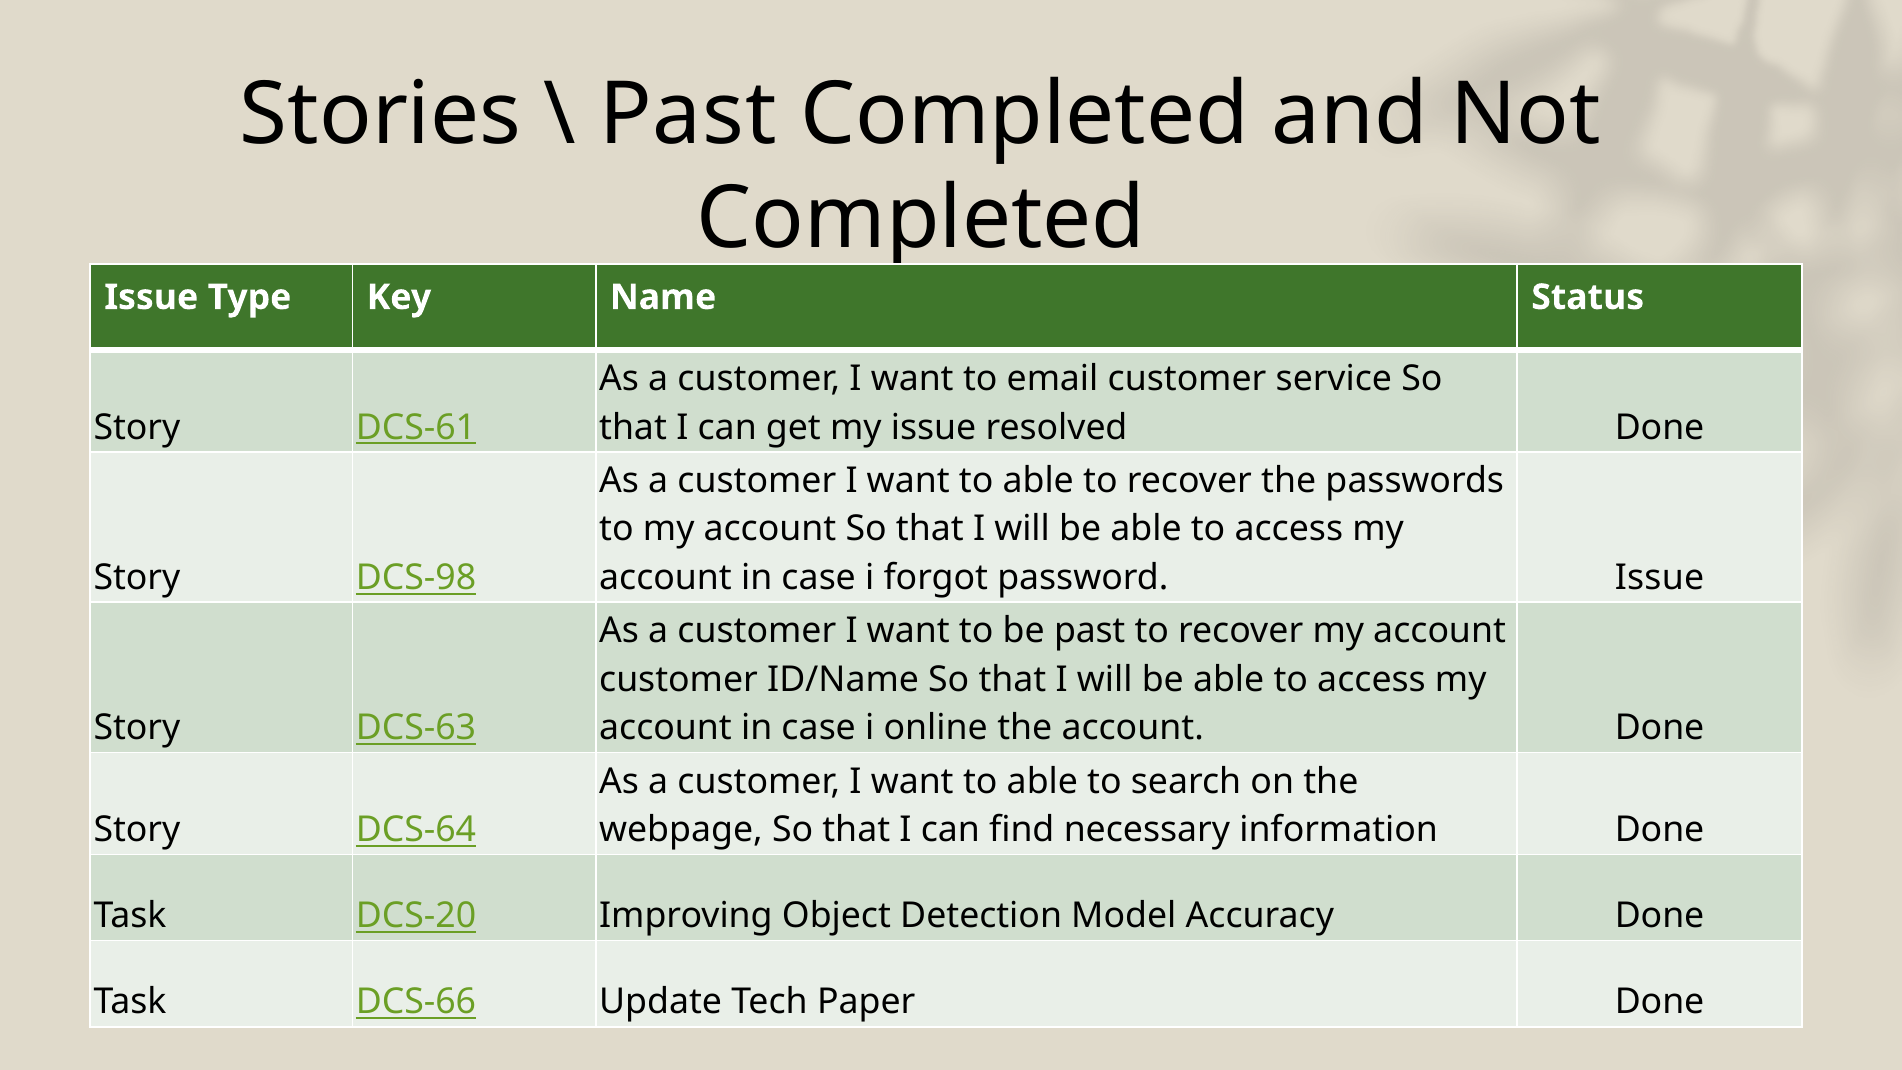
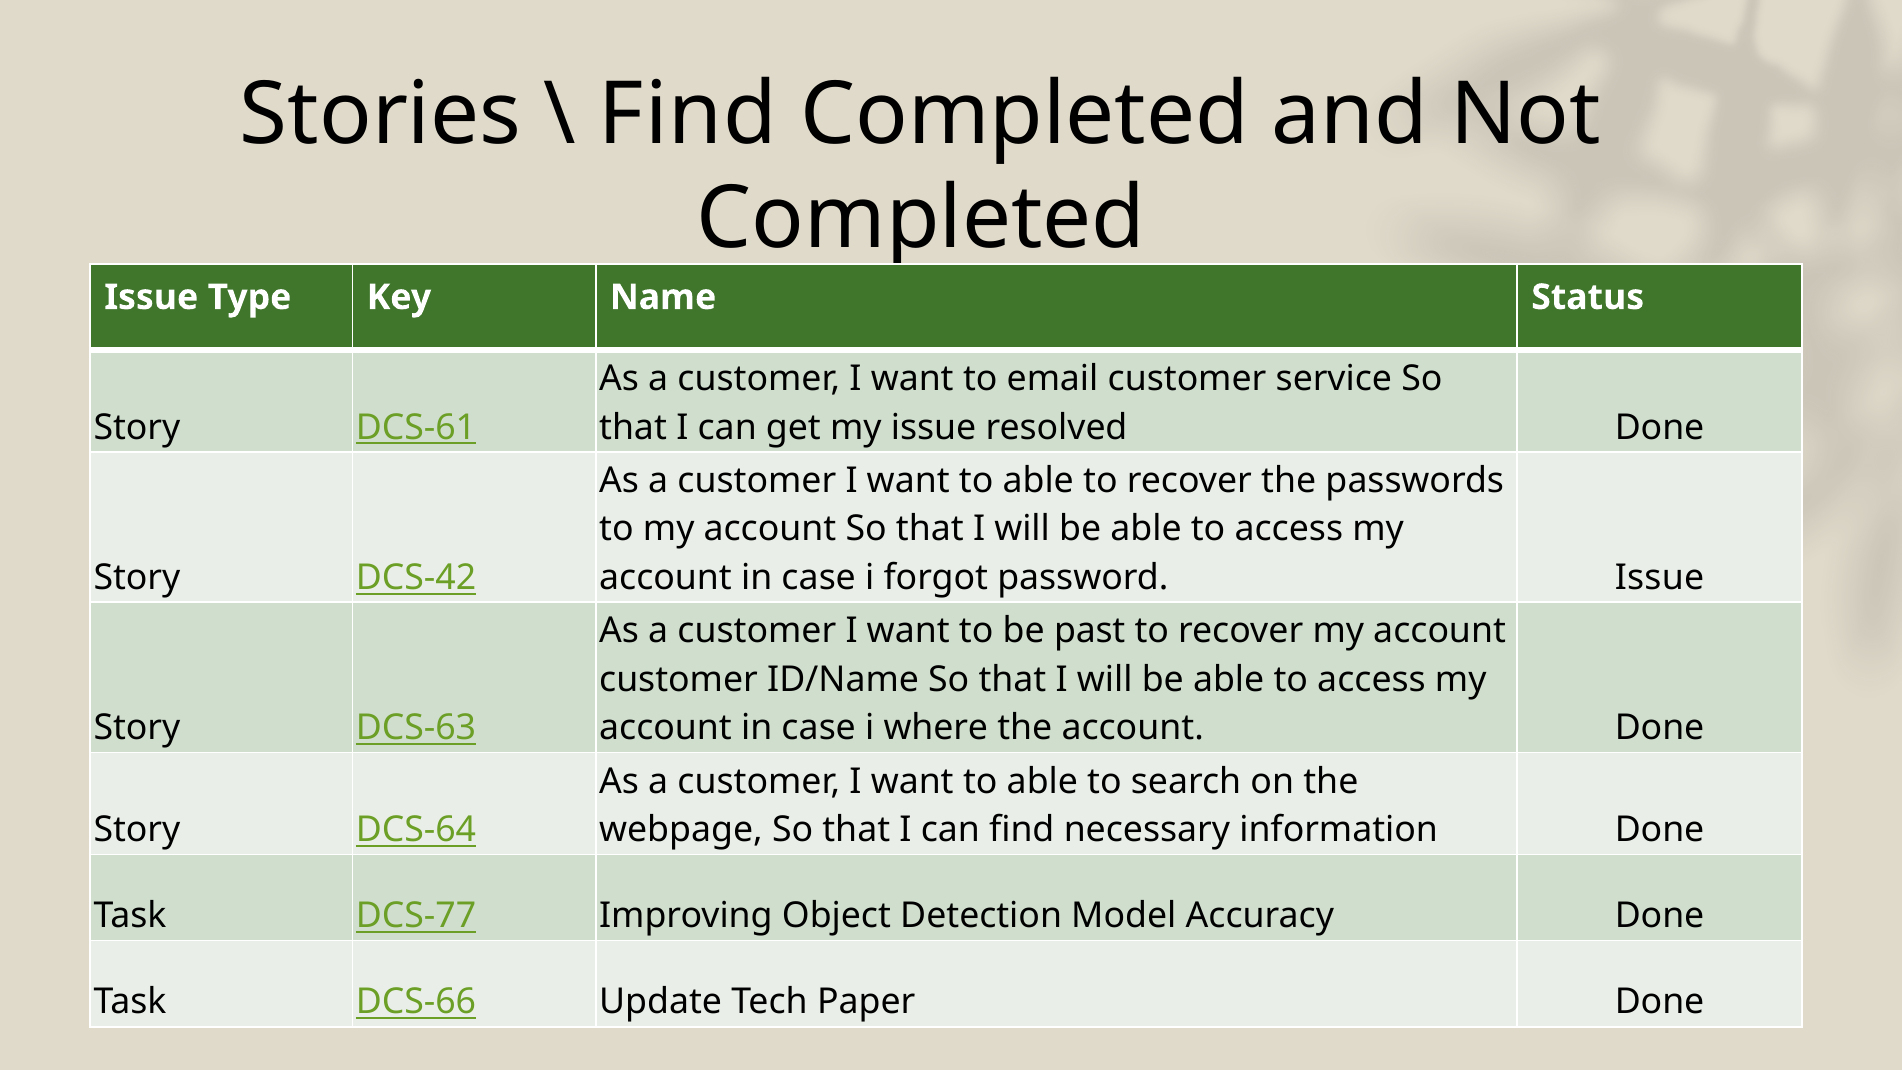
Past at (688, 114): Past -> Find
DCS-98: DCS-98 -> DCS-42
online: online -> where
DCS-20: DCS-20 -> DCS-77
